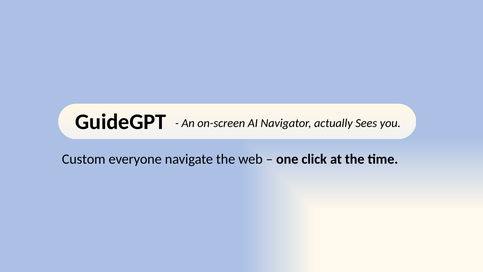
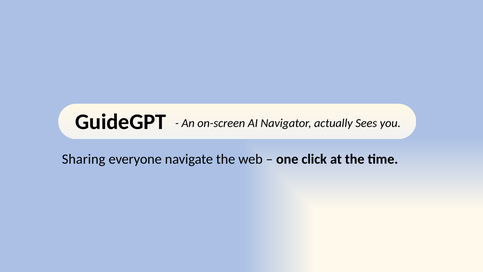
Custom: Custom -> Sharing
